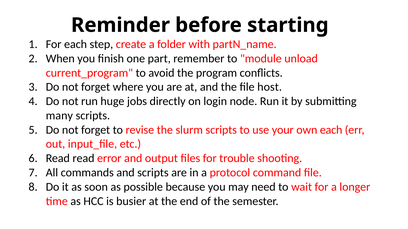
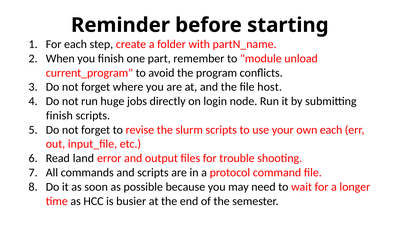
many at (59, 116): many -> finish
Read read: read -> land
